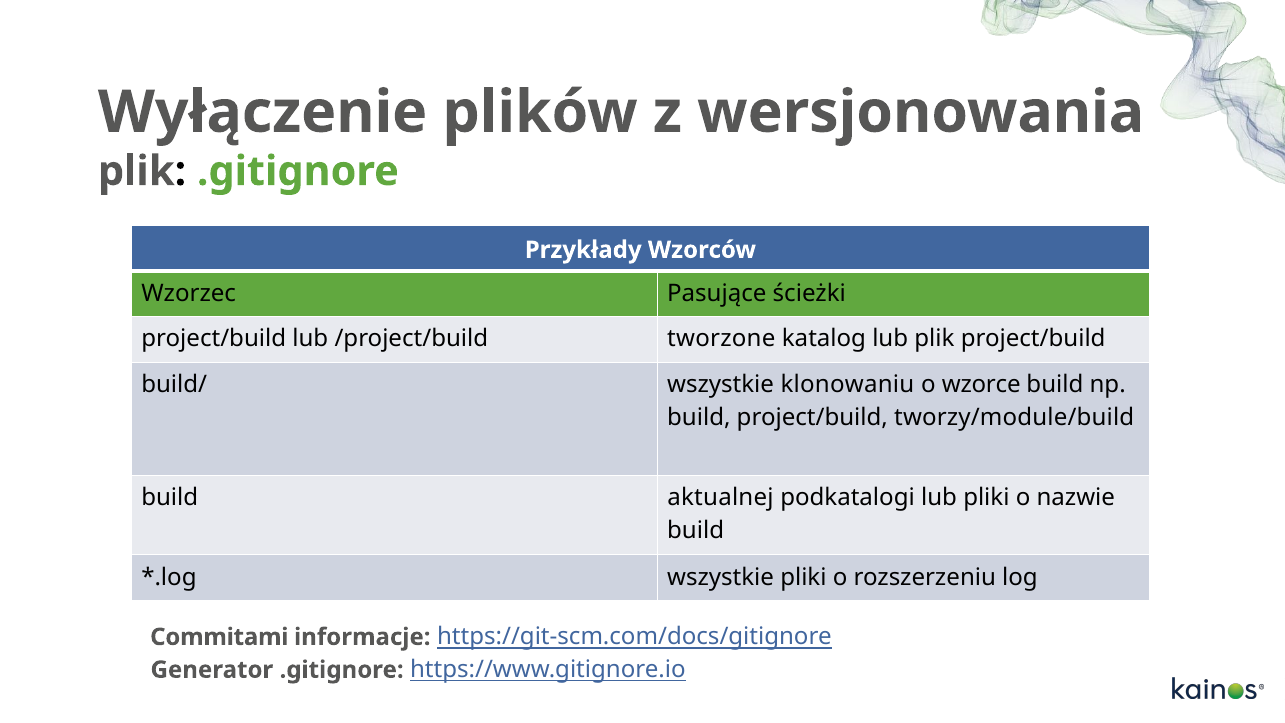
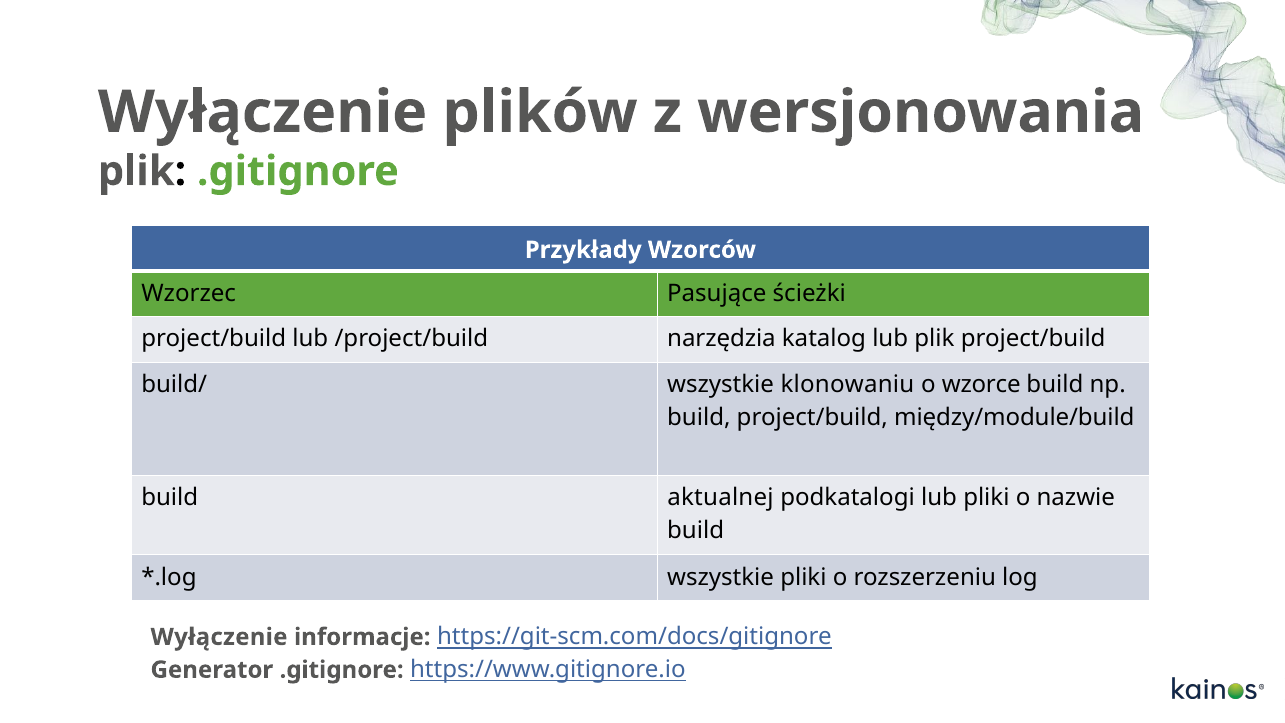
tworzone: tworzone -> narzędzia
tworzy/module/build: tworzy/module/build -> między/module/build
Commitami at (219, 637): Commitami -> Wyłączenie
